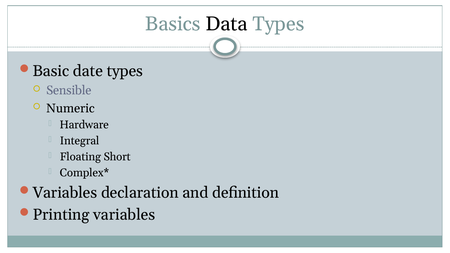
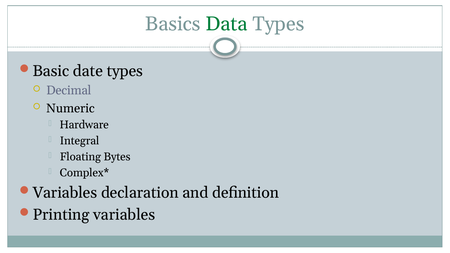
Data colour: black -> green
Sensible: Sensible -> Decimal
Short: Short -> Bytes
